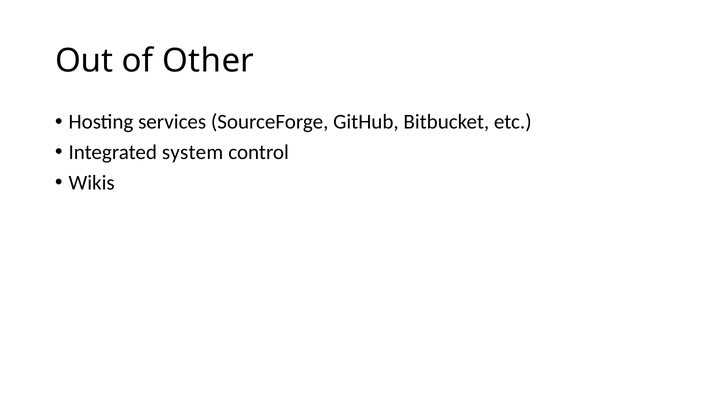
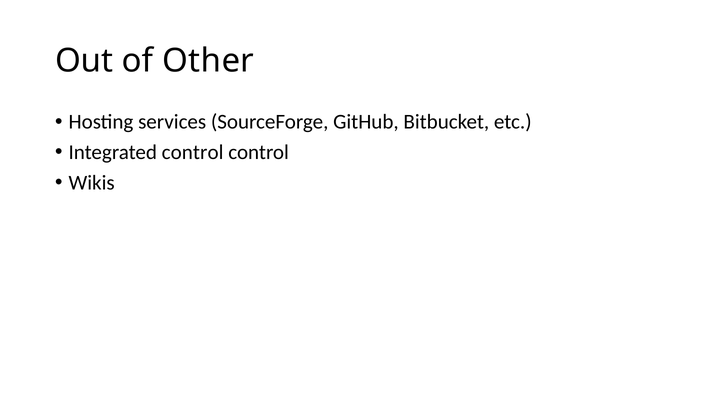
Integrated system: system -> control
